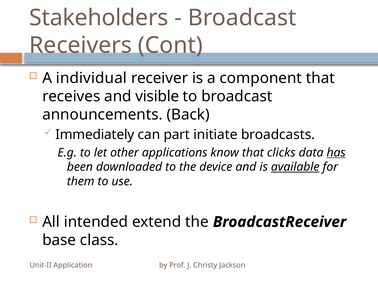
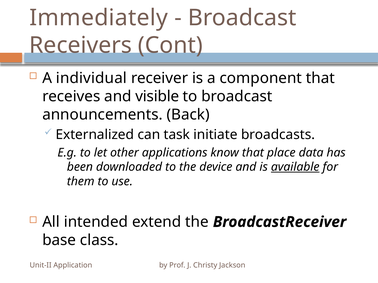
Stakeholders: Stakeholders -> Immediately
Immediately: Immediately -> Externalized
part: part -> task
clicks: clicks -> place
has underline: present -> none
